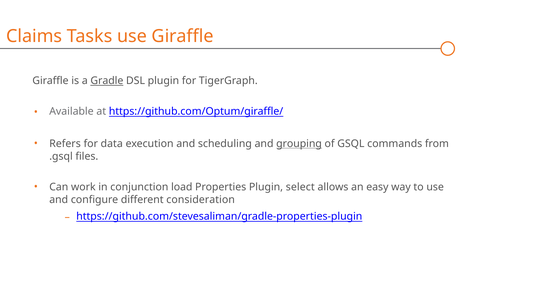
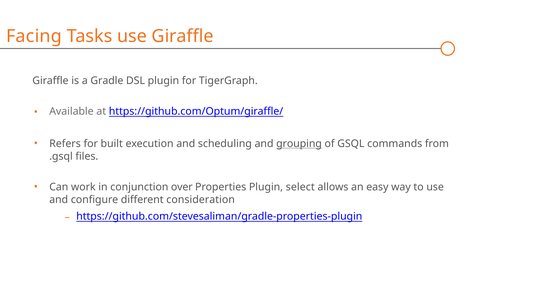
Claims: Claims -> Facing
Gradle underline: present -> none
data: data -> built
load: load -> over
